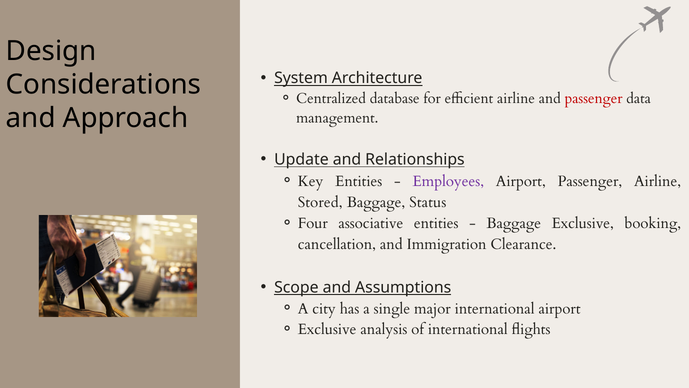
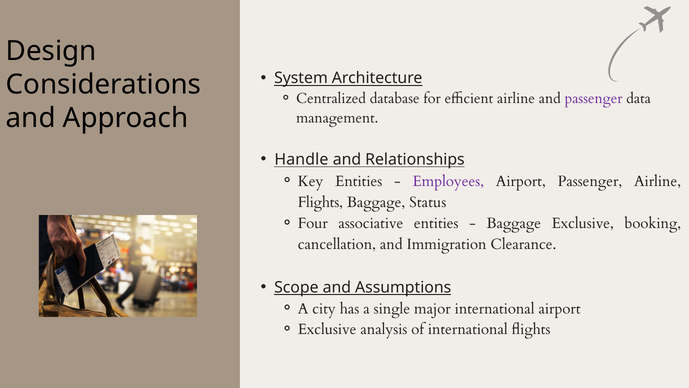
passenger at (594, 99) colour: red -> purple
Update: Update -> Handle
Stored at (320, 202): Stored -> Flights
